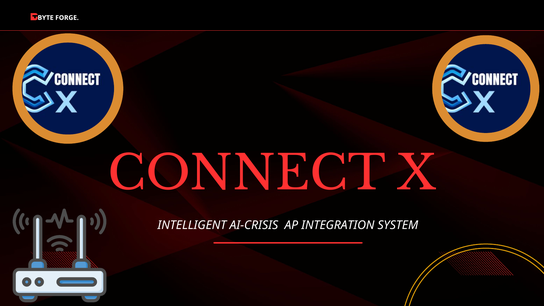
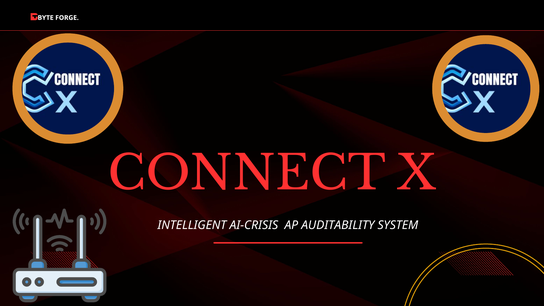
INTEGRATION: INTEGRATION -> AUDITABILITY
